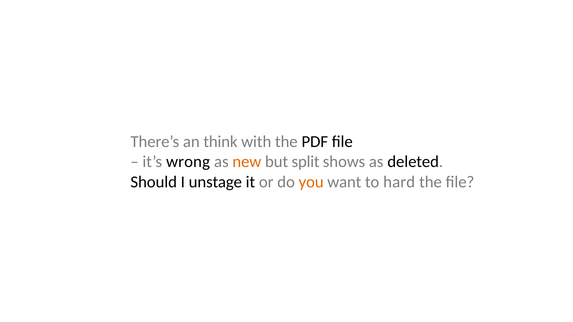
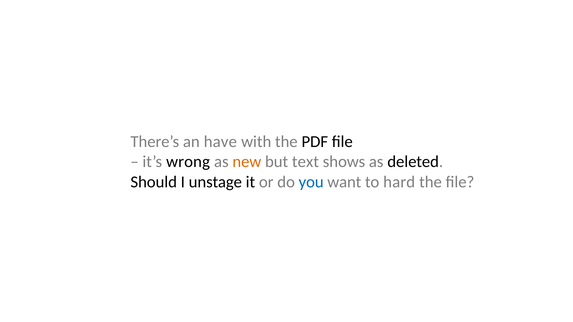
think: think -> have
split: split -> text
you colour: orange -> blue
